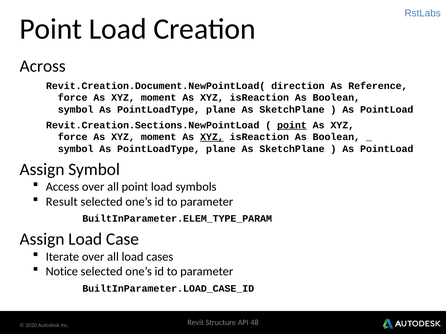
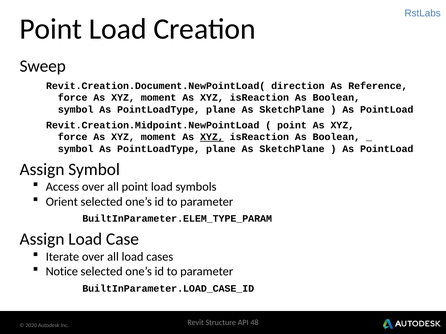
Across: Across -> Sweep
Revit.Creation.Sections.NewPointLoad: Revit.Creation.Sections.NewPointLoad -> Revit.Creation.Midpoint.NewPointLoad
point at (292, 125) underline: present -> none
Result: Result -> Orient
